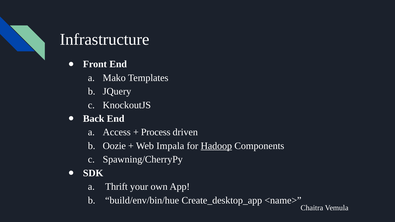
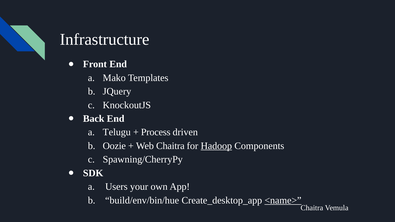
Access: Access -> Telugu
Web Impala: Impala -> Chaitra
Thrift: Thrift -> Users
<name> underline: none -> present
